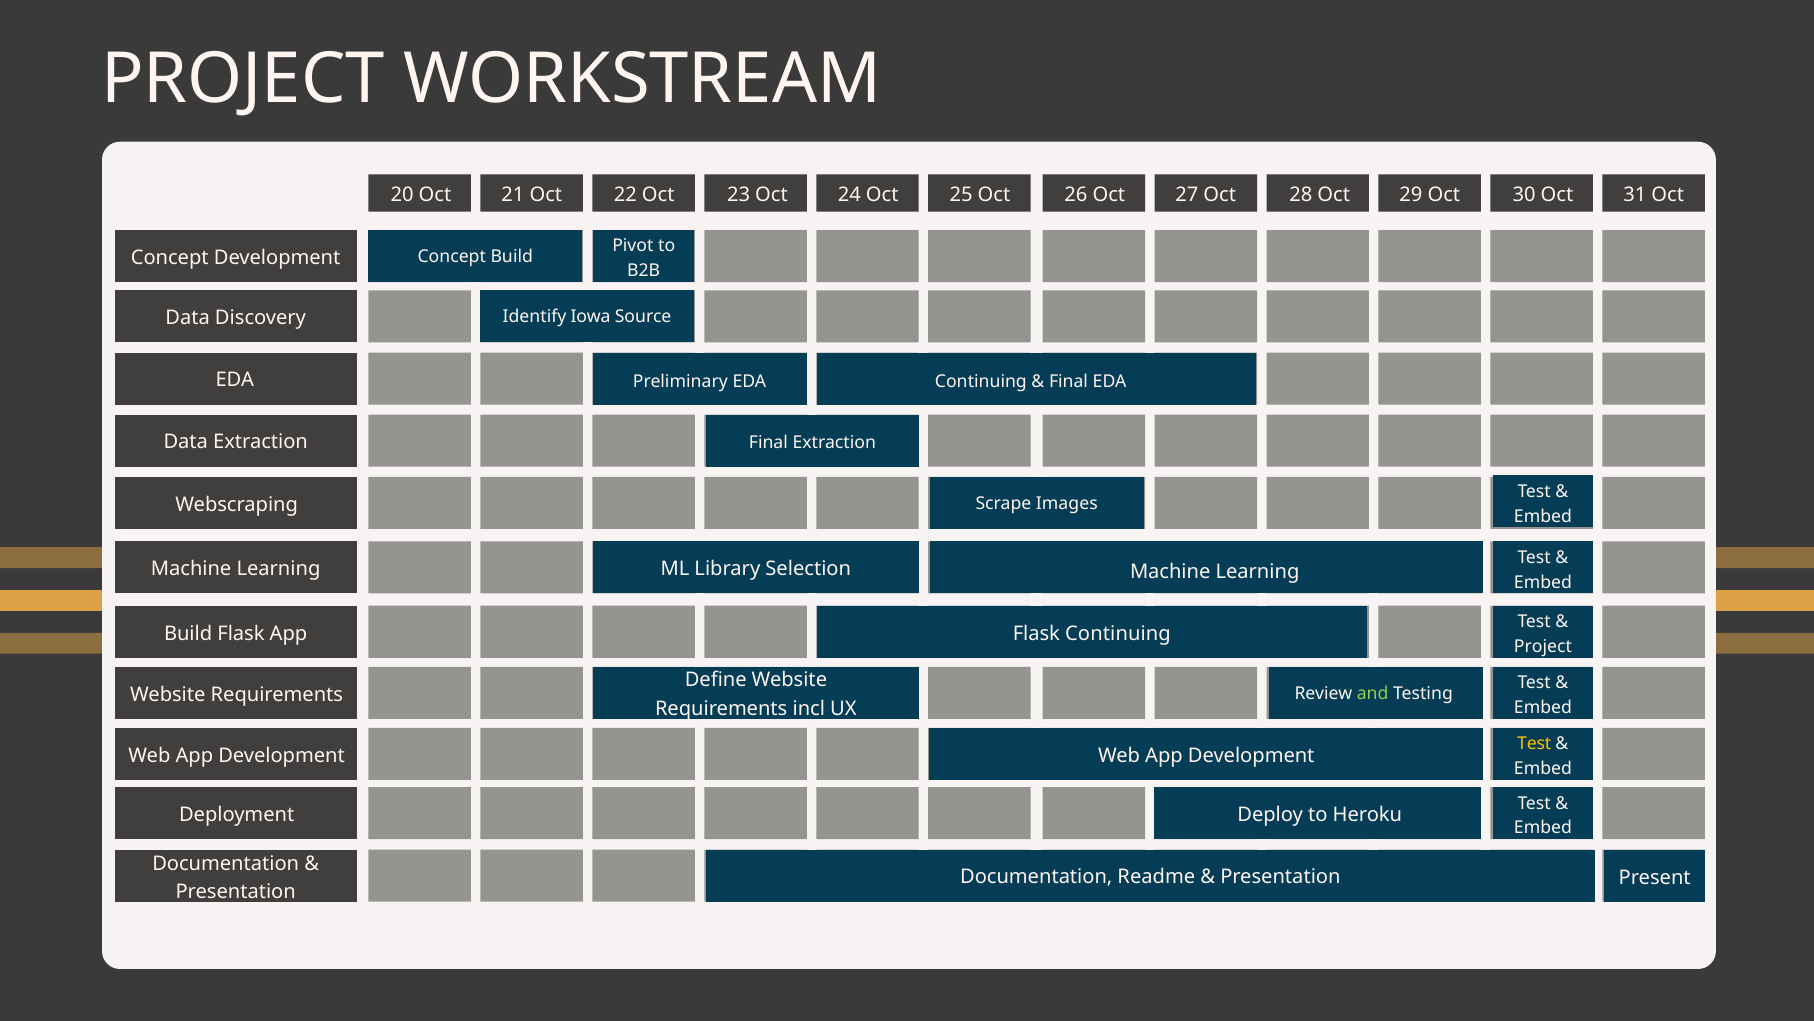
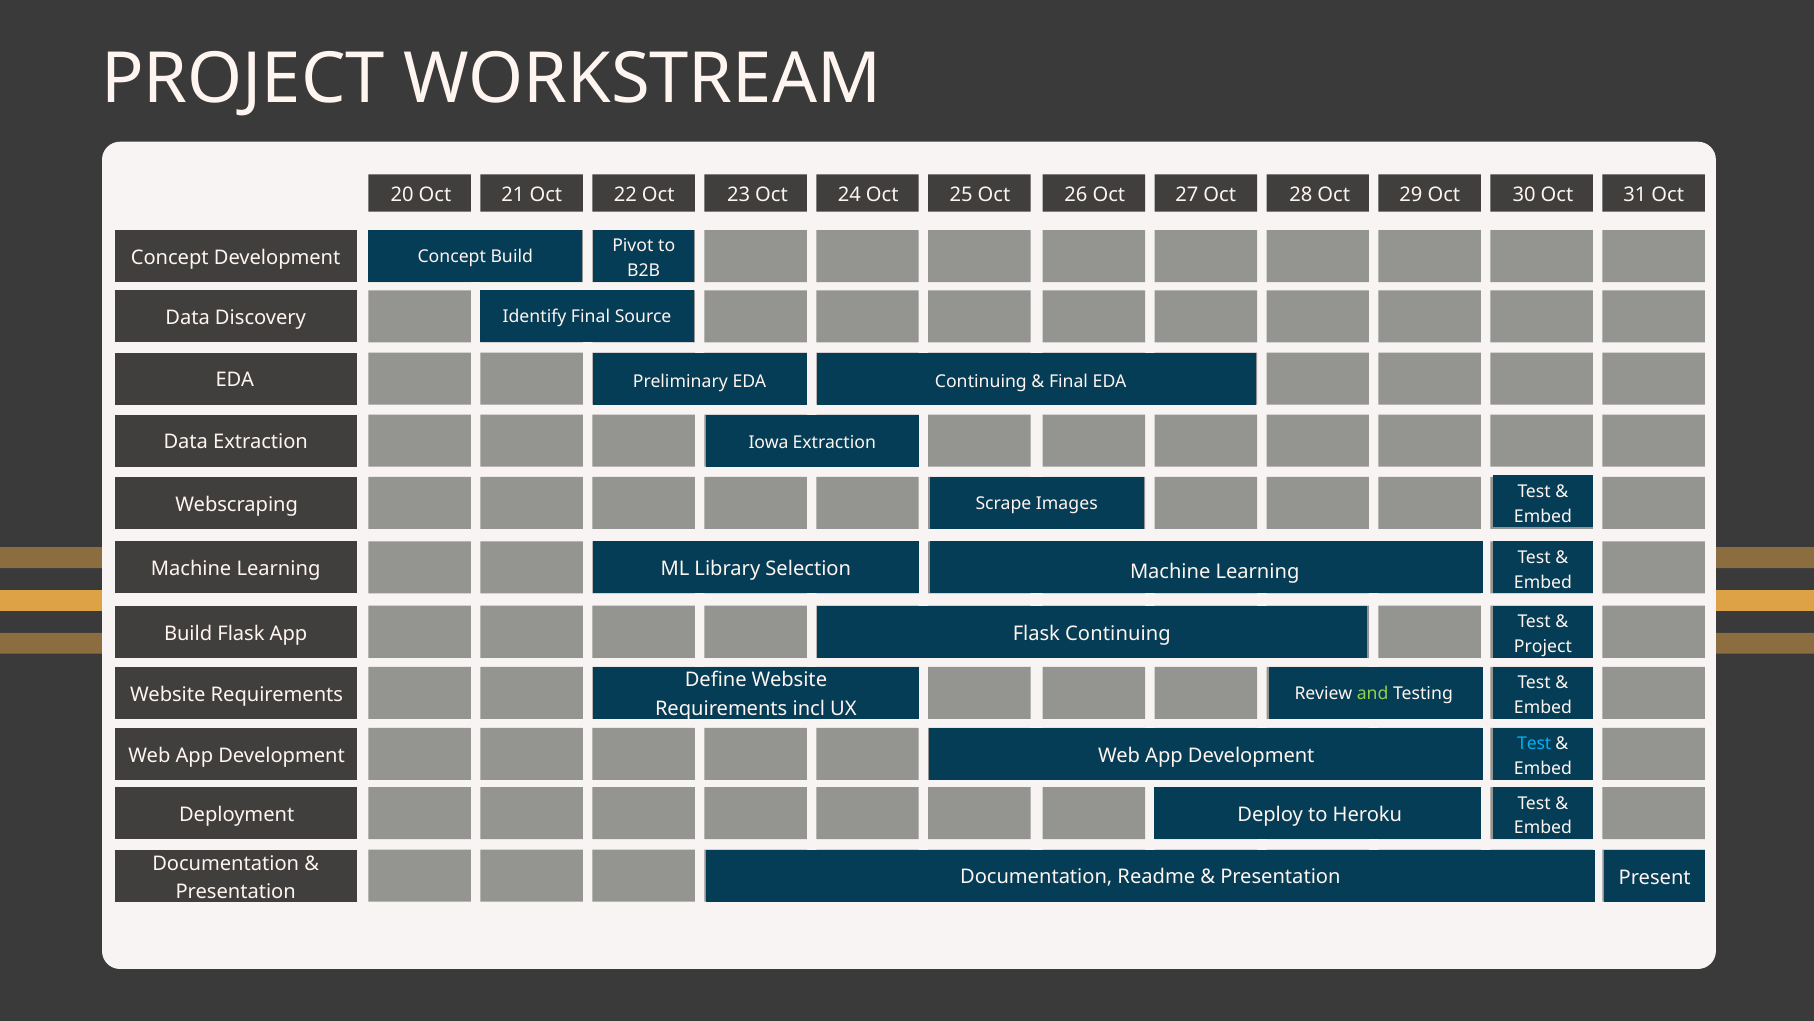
Identify Iowa: Iowa -> Final
Extraction Final: Final -> Iowa
Test at (1534, 744) colour: yellow -> light blue
